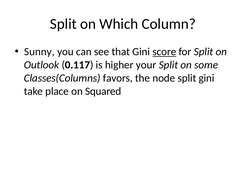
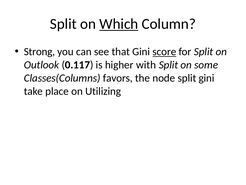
Which underline: none -> present
Sunny: Sunny -> Strong
your: your -> with
Squared: Squared -> Utilizing
